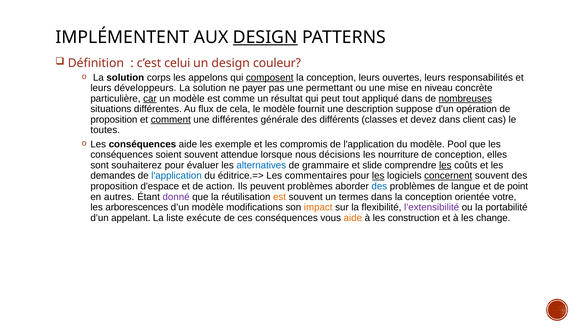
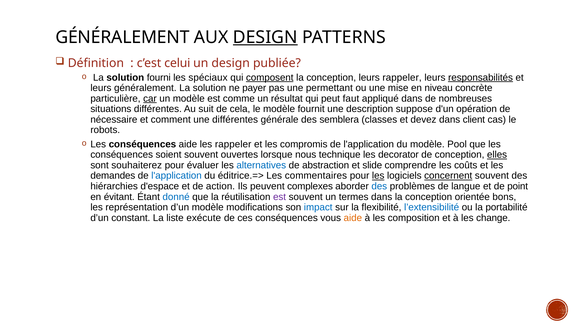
IMPLÉMENTENT at (122, 37): IMPLÉMENTENT -> GÉNÉRALEMENT
couleur: couleur -> publiée
corps: corps -> fourni
appelons: appelons -> spéciaux
leurs ouvertes: ouvertes -> rappeler
responsabilités underline: none -> present
leurs développeurs: développeurs -> généralement
tout: tout -> faut
nombreuses underline: present -> none
flux: flux -> suit
proposition at (114, 119): proposition -> nécessaire
comment underline: present -> none
différents: différents -> semblera
toutes: toutes -> robots
les exemple: exemple -> rappeler
attendue: attendue -> ouvertes
décisions: décisions -> technique
nourriture: nourriture -> decorator
elles underline: none -> present
grammaire: grammaire -> abstraction
les at (445, 165) underline: present -> none
proposition at (114, 186): proposition -> hiérarchies
peuvent problèmes: problèmes -> complexes
autres: autres -> évitant
donné colour: purple -> blue
est at (280, 197) colour: orange -> purple
votre: votre -> bons
arborescences: arborescences -> représentation
impact colour: orange -> blue
l’extensibilité colour: purple -> blue
appelant: appelant -> constant
construction: construction -> composition
